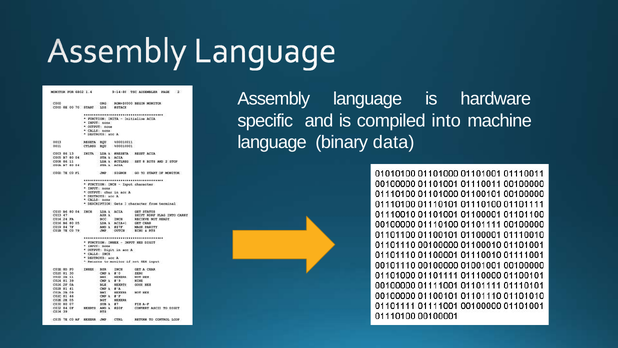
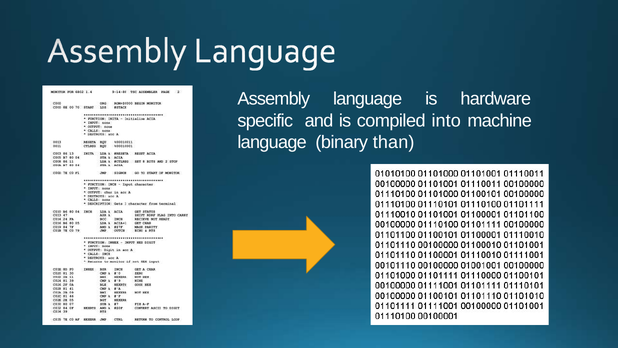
data: data -> than
